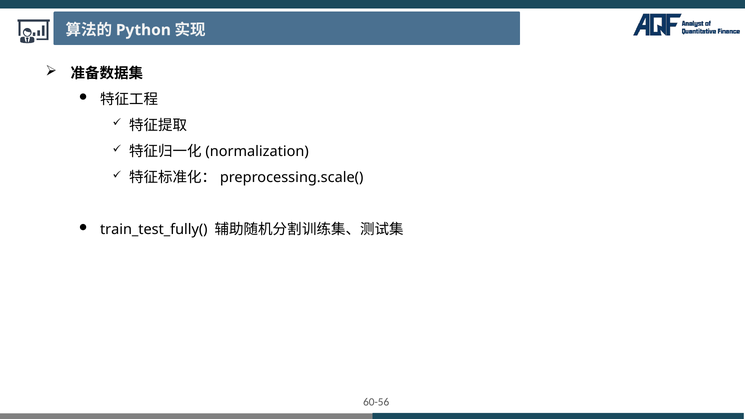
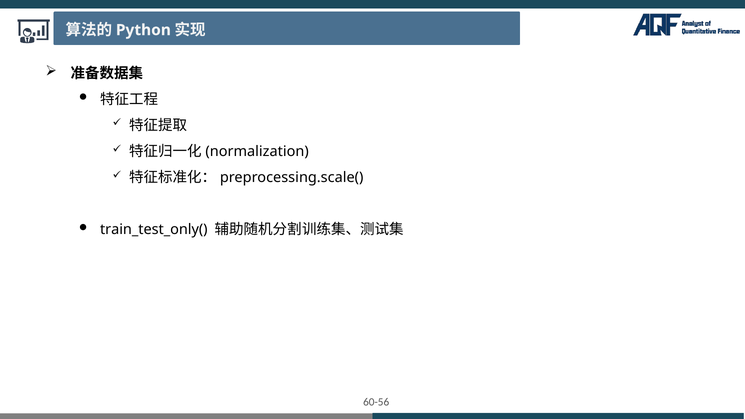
train_test_fully(: train_test_fully( -> train_test_only(
